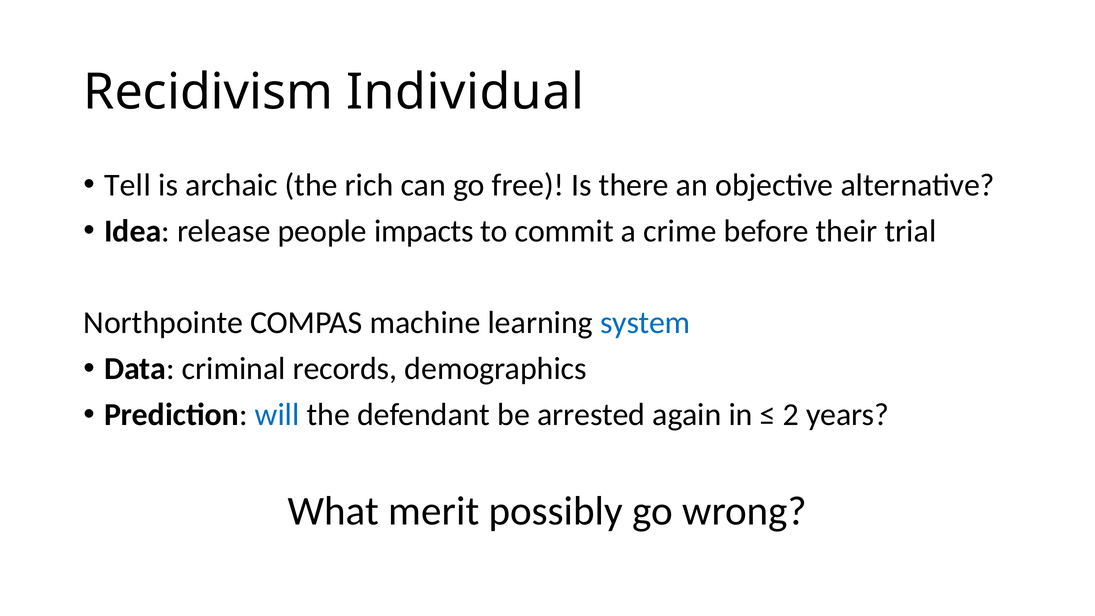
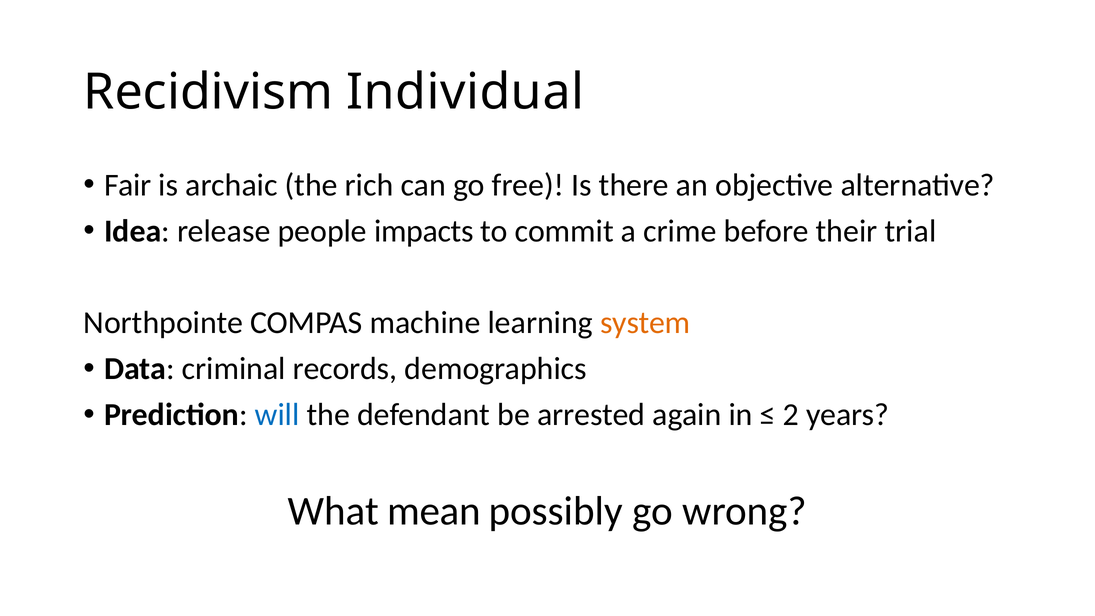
Tell: Tell -> Fair
system colour: blue -> orange
merit: merit -> mean
